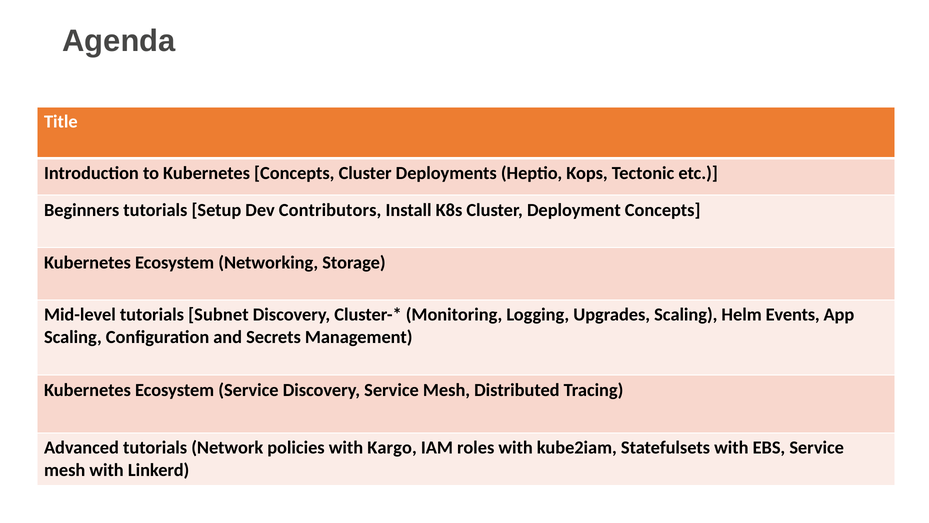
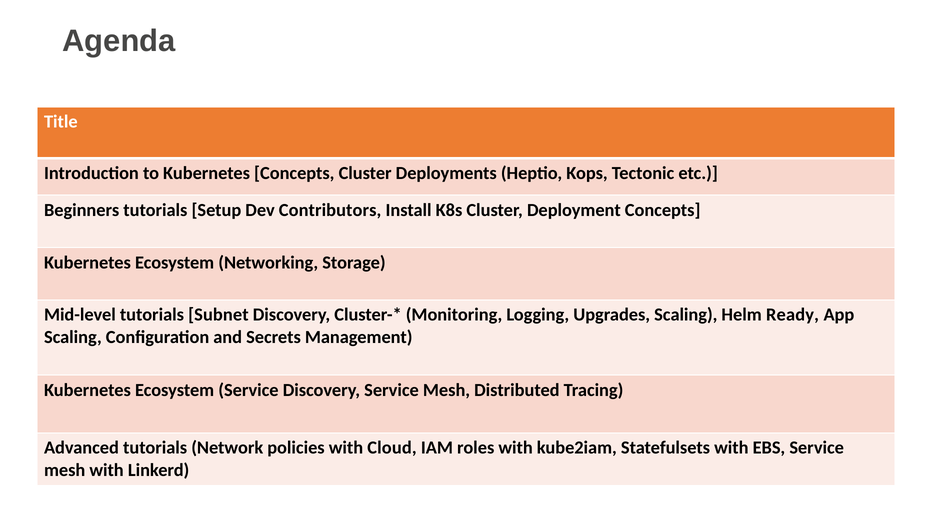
Events: Events -> Ready
Kargo: Kargo -> Cloud
